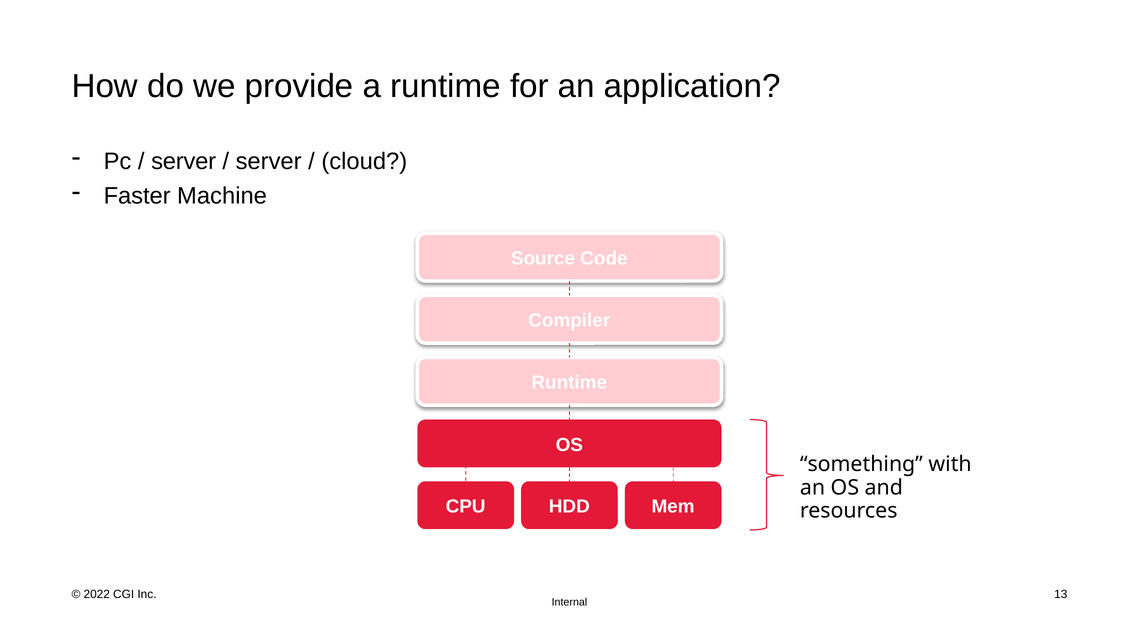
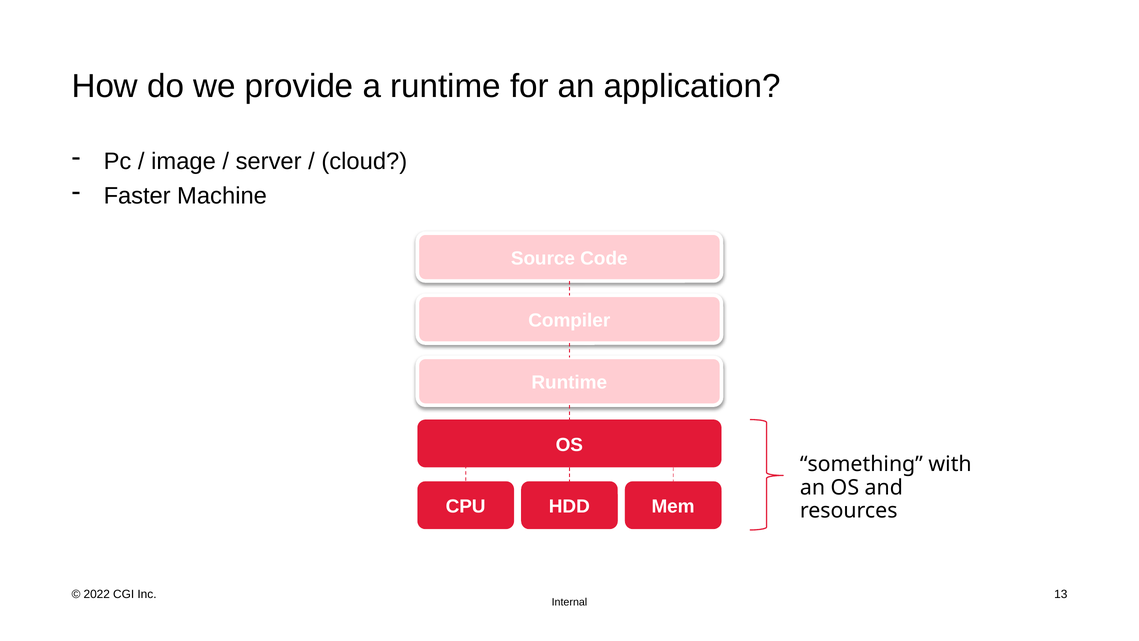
server at (184, 161): server -> image
